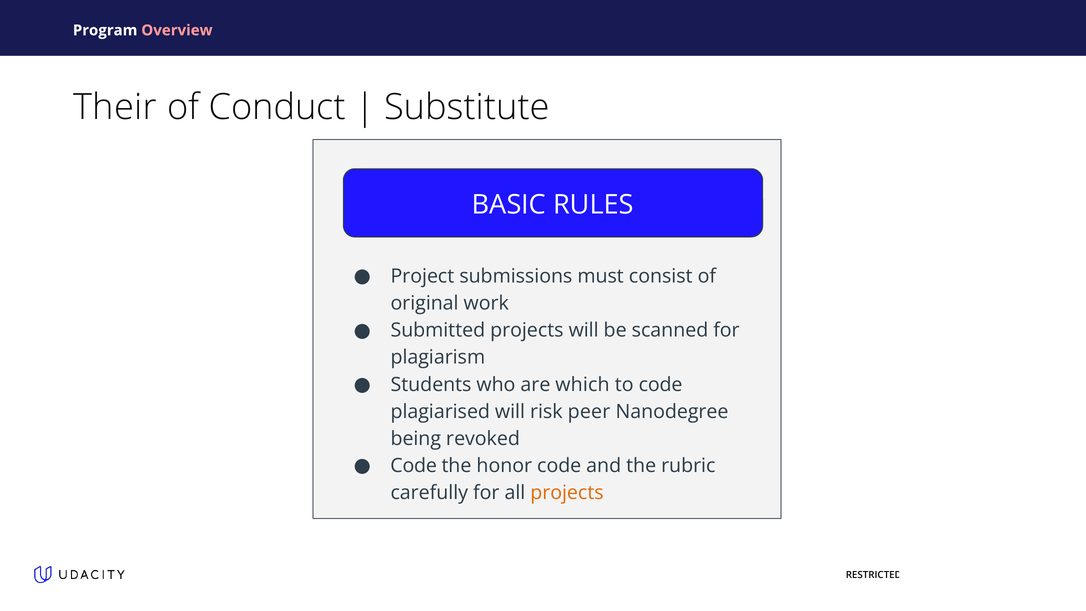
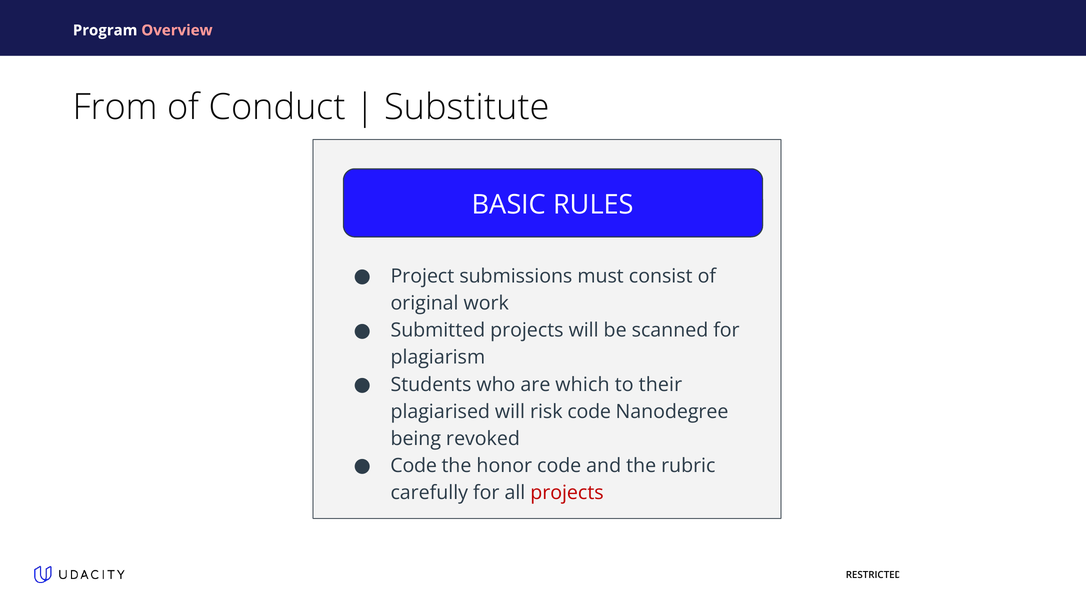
Their: Their -> From
to code: code -> their
risk peer: peer -> code
projects at (567, 493) colour: orange -> red
